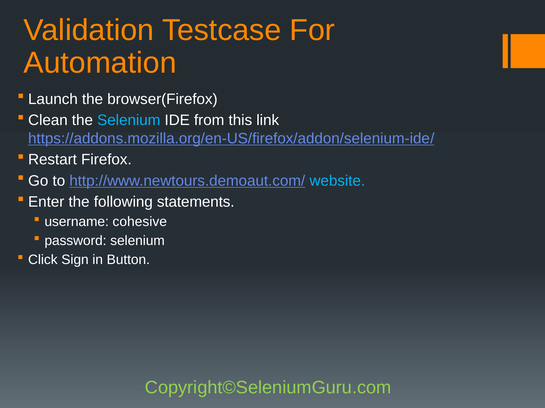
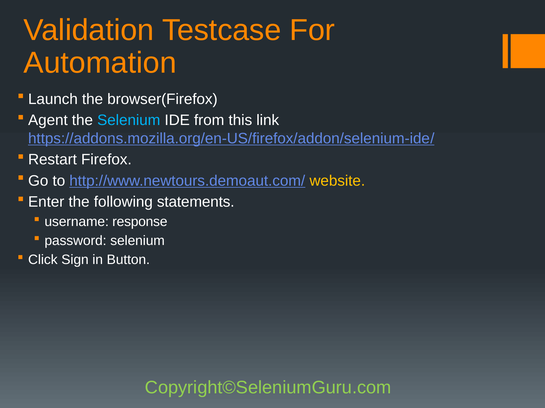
Clean: Clean -> Agent
website colour: light blue -> yellow
cohesive: cohesive -> response
